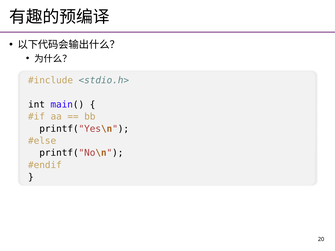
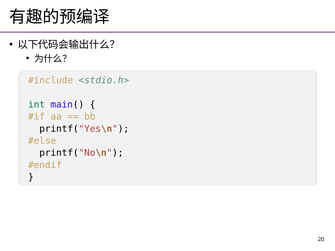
int colour: black -> green
